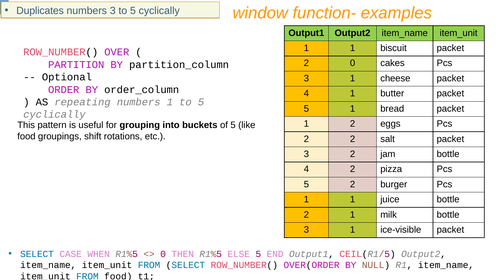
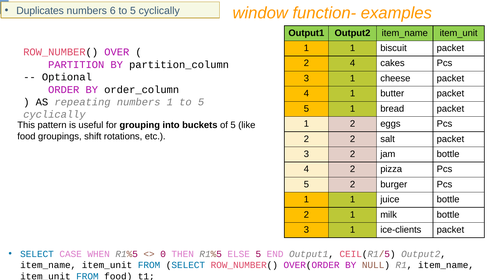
numbers 3: 3 -> 6
2 0: 0 -> 4
ice-visible: ice-visible -> ice-clients
